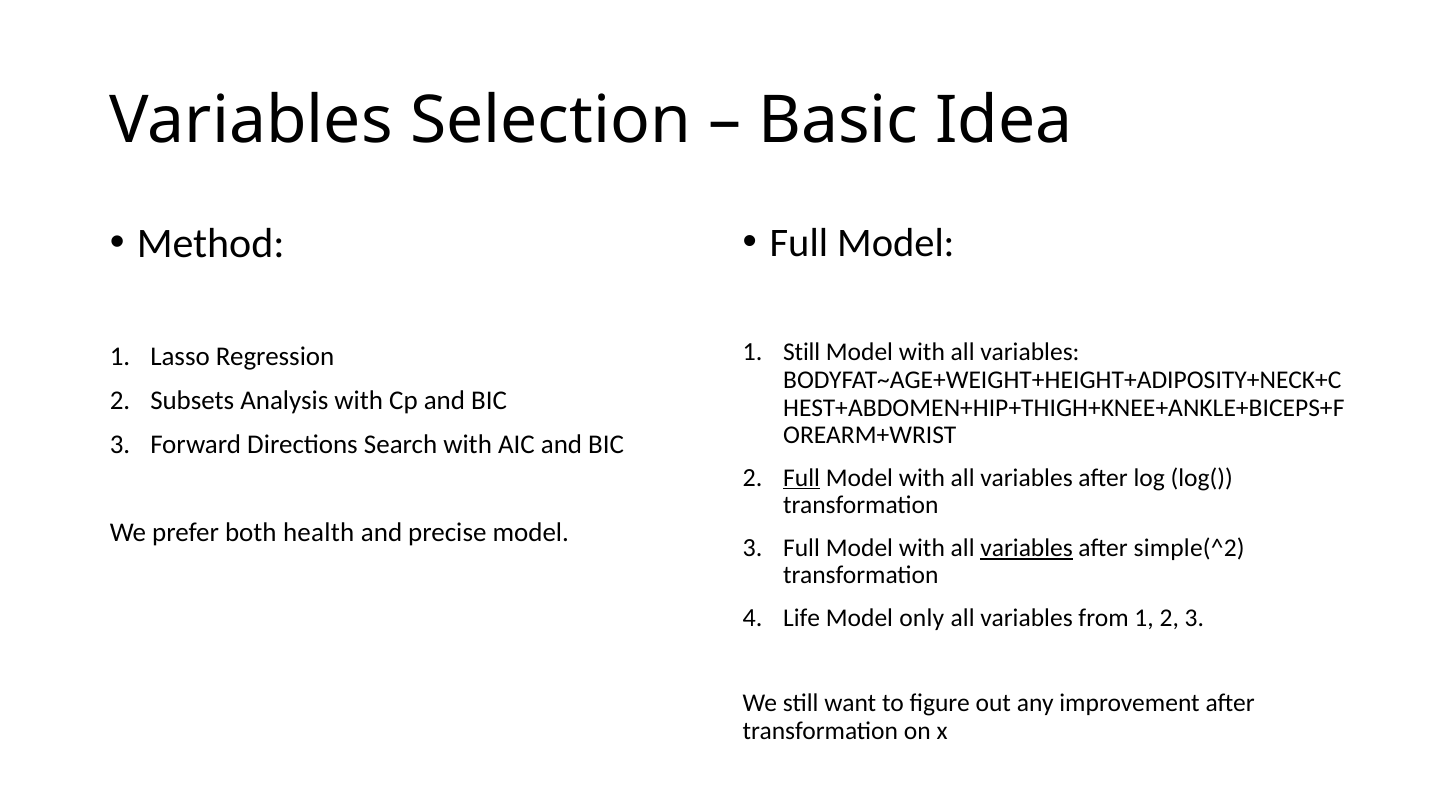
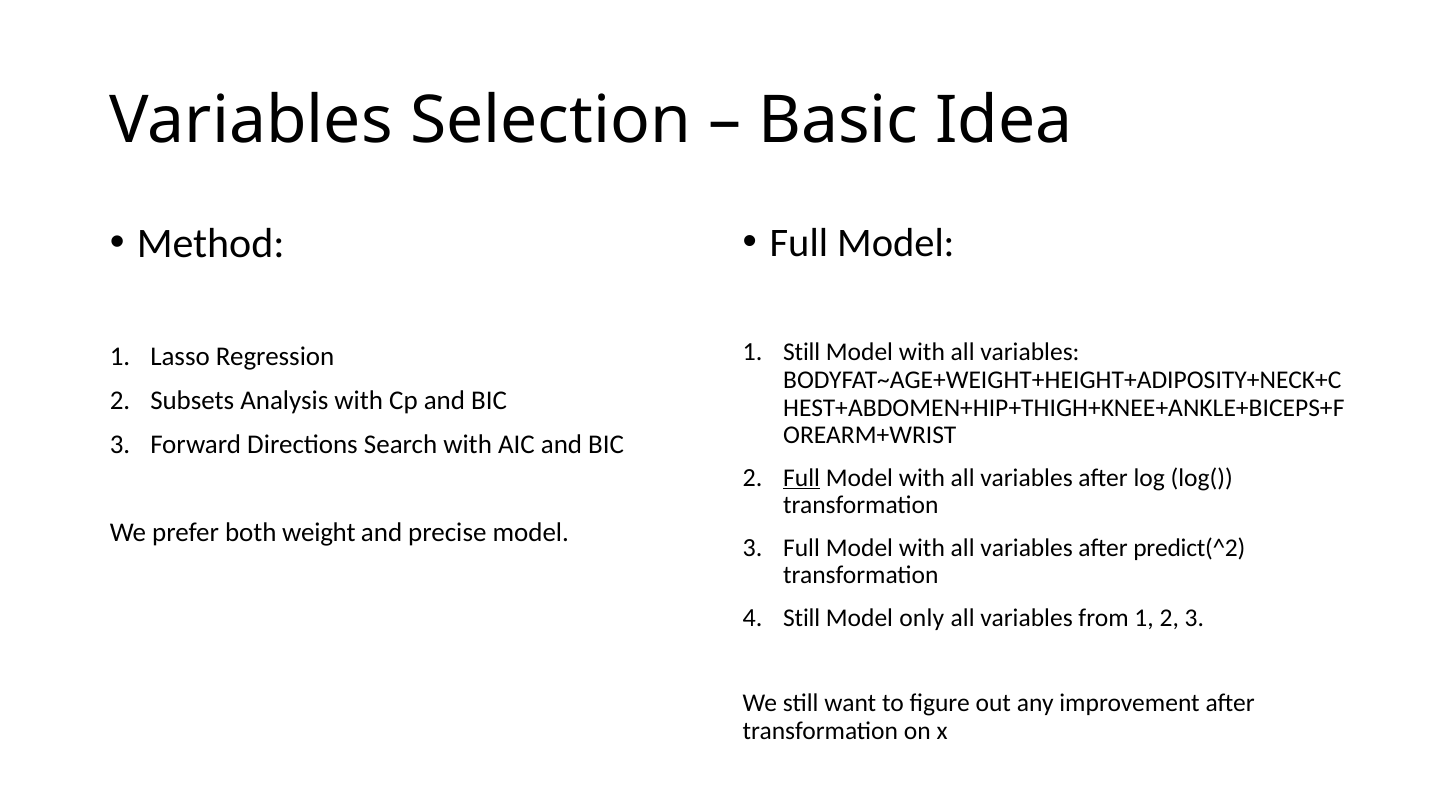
health: health -> weight
variables at (1027, 548) underline: present -> none
simple(^2: simple(^2 -> predict(^2
Life at (802, 618): Life -> Still
